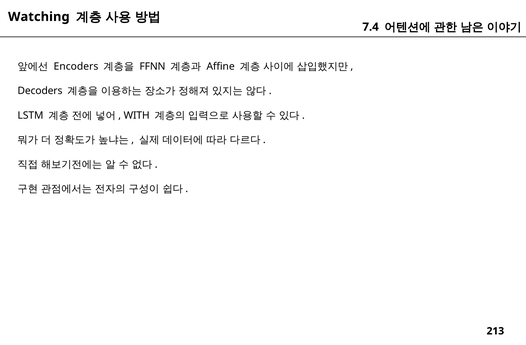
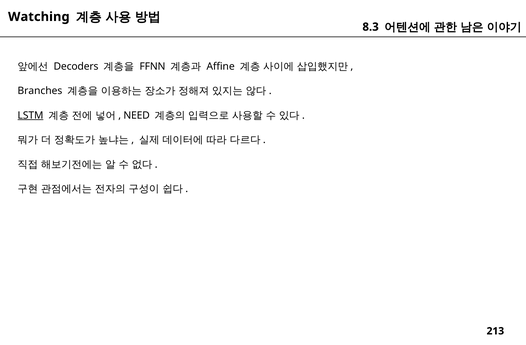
7.4: 7.4 -> 8.3
Encoders: Encoders -> Decoders
Decoders: Decoders -> Branches
LSTM underline: none -> present
WITH: WITH -> NEED
